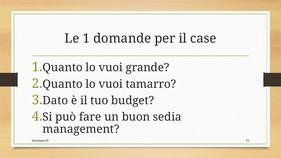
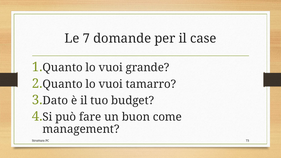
Le 1: 1 -> 7
sedia: sedia -> come
